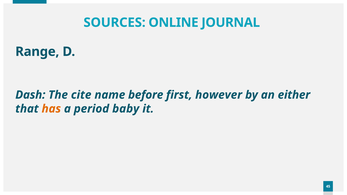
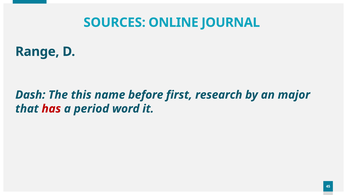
cite: cite -> this
however: however -> research
either: either -> major
has colour: orange -> red
baby: baby -> word
